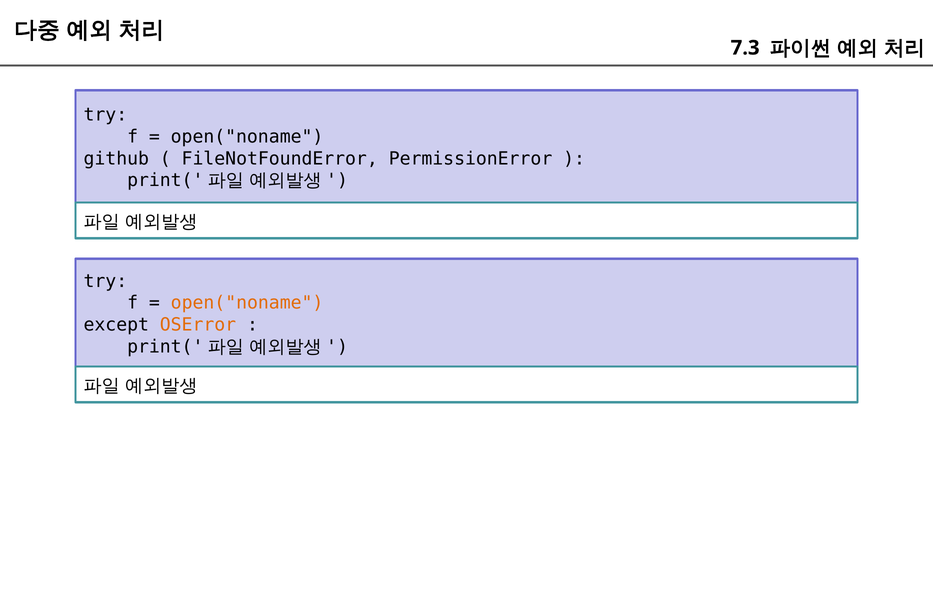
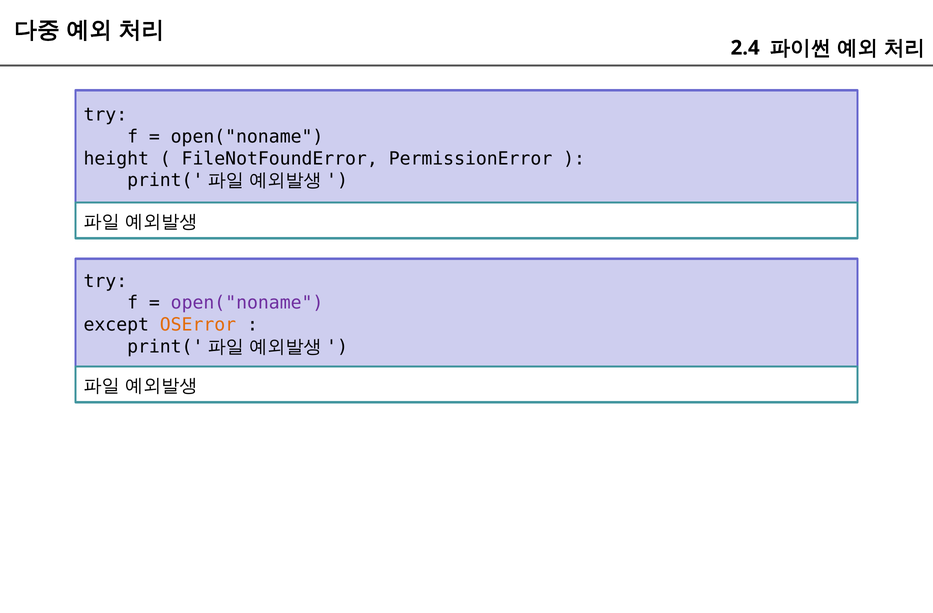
7.3: 7.3 -> 2.4
github: github -> height
open("noname at (247, 303) colour: orange -> purple
